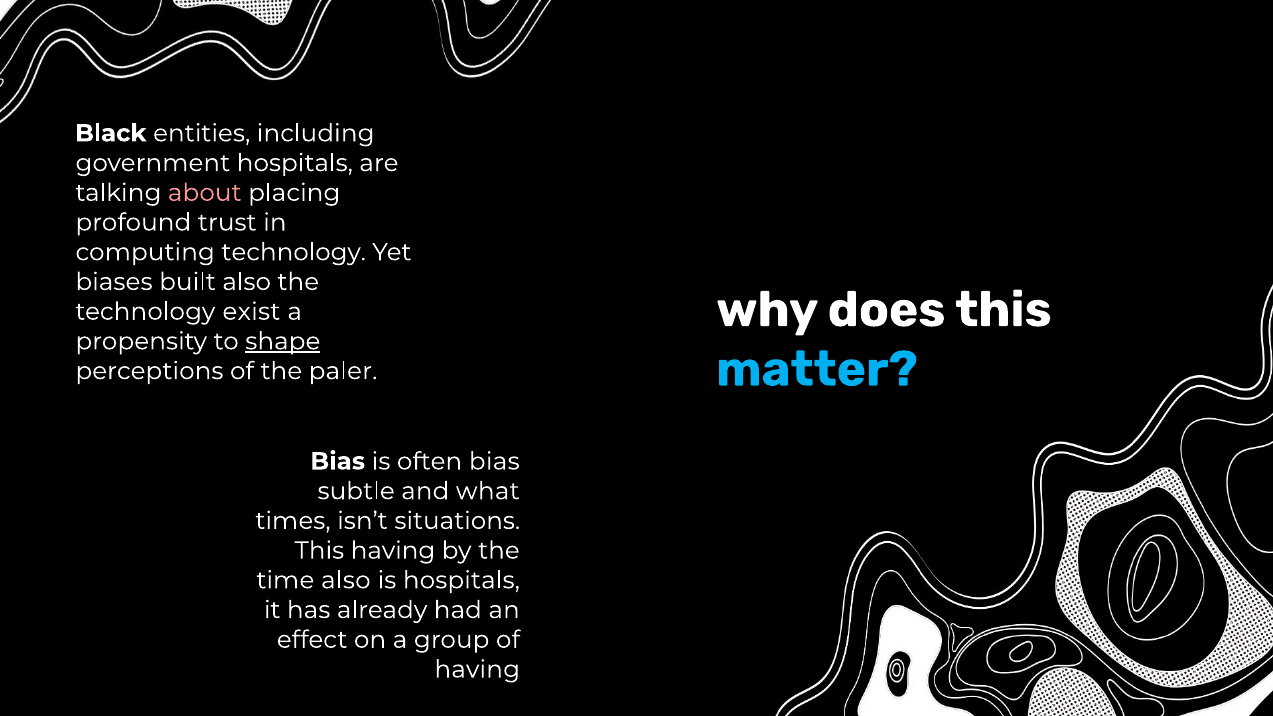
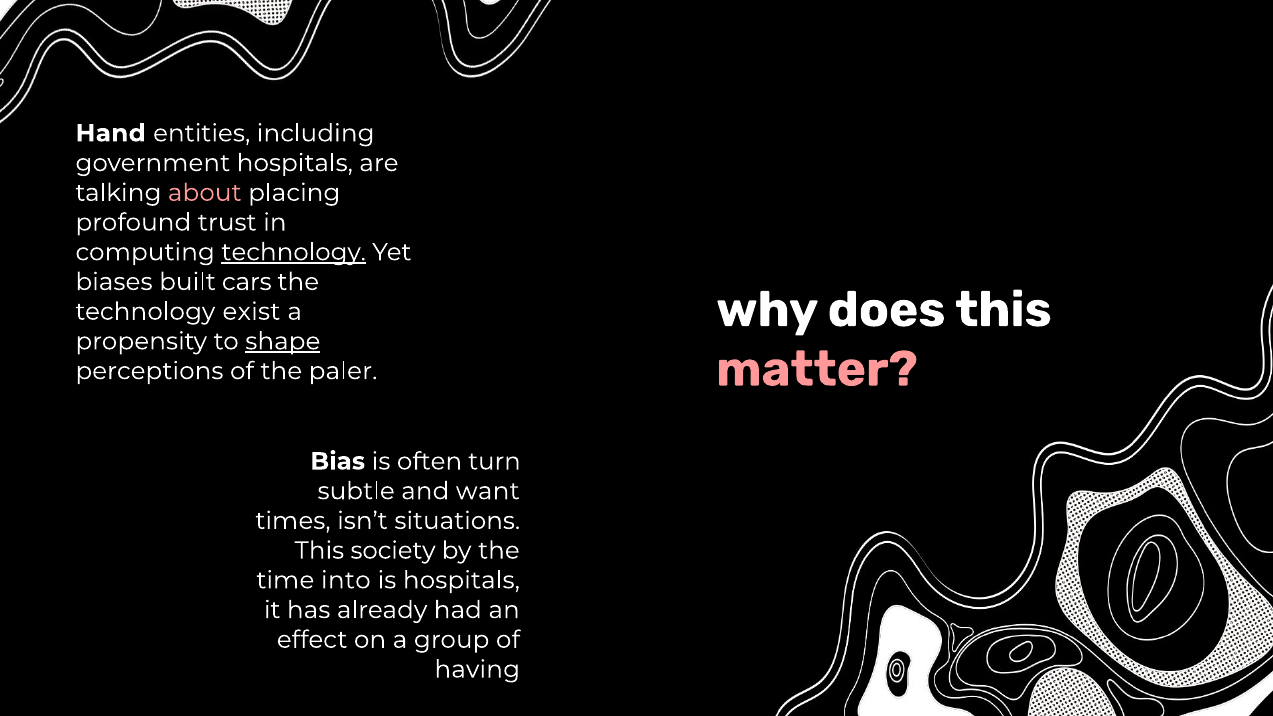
Black: Black -> Hand
technology at (294, 252) underline: none -> present
built also: also -> cars
matter colour: light blue -> pink
often bias: bias -> turn
what: what -> want
This having: having -> society
time also: also -> into
